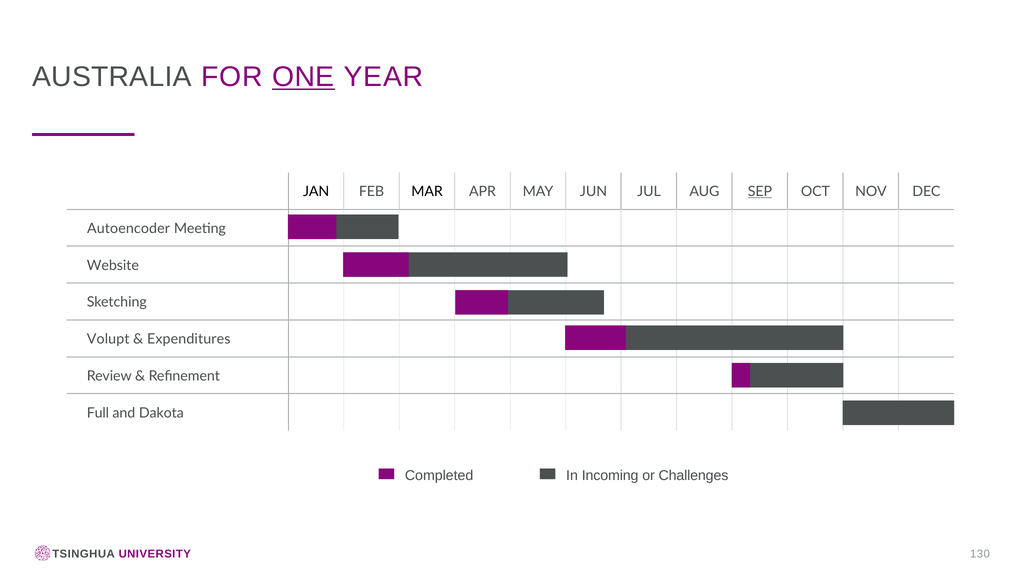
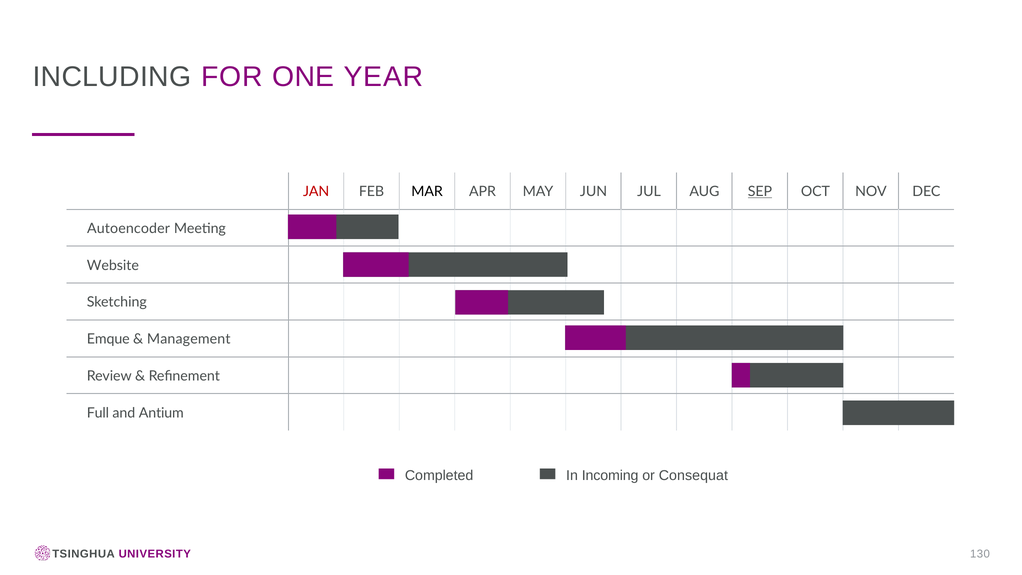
AUSTRALIA: AUSTRALIA -> INCLUDING
ONE underline: present -> none
JAN colour: black -> red
Volupt: Volupt -> Emque
Expenditures: Expenditures -> Management
Dakota: Dakota -> Antium
Challenges: Challenges -> Consequat
